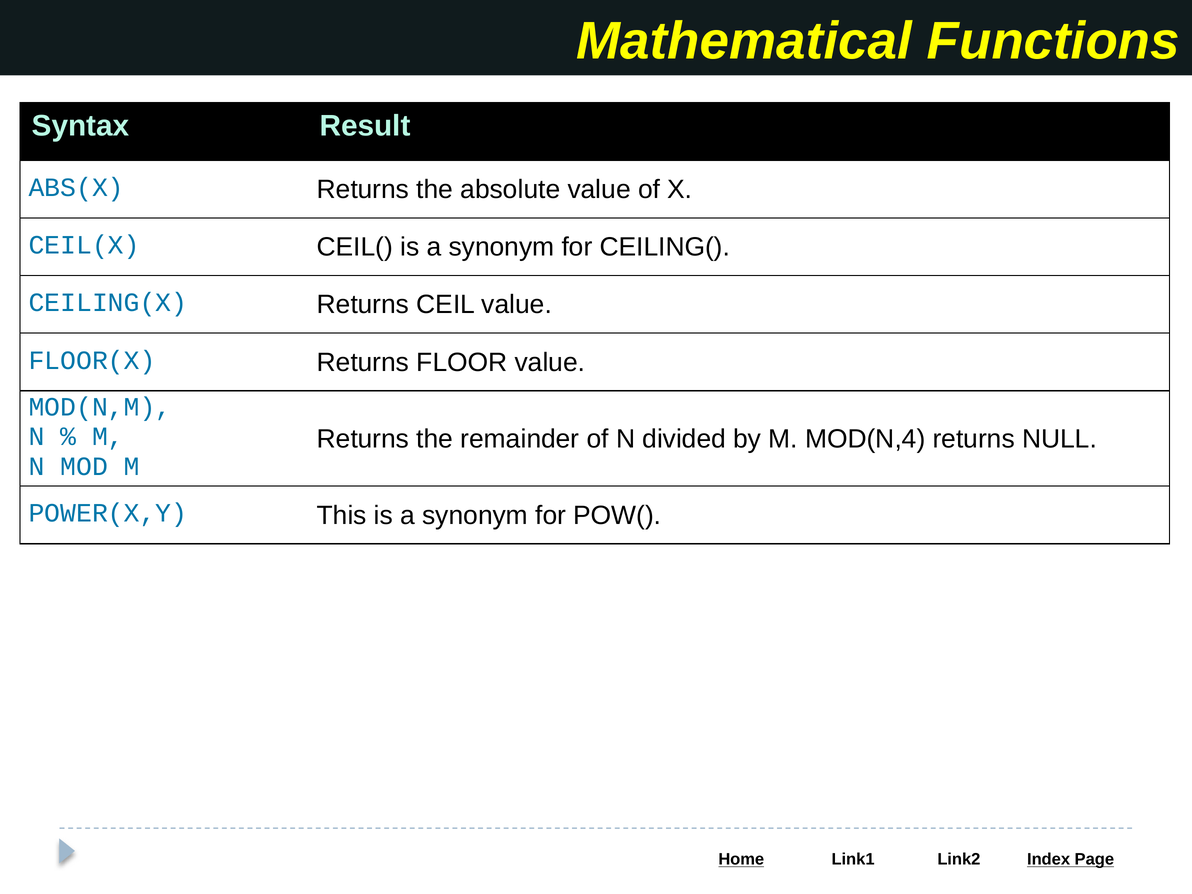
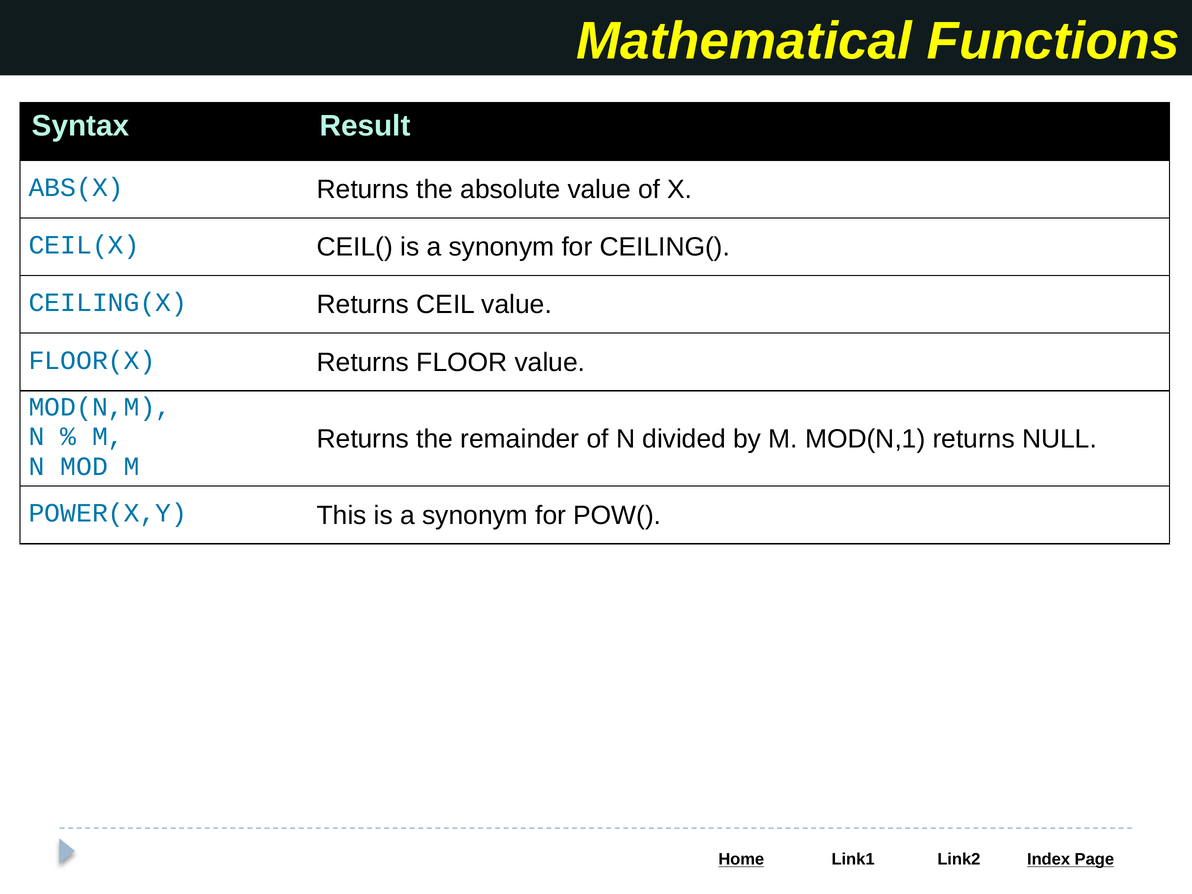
MOD(N,4: MOD(N,4 -> MOD(N,1
